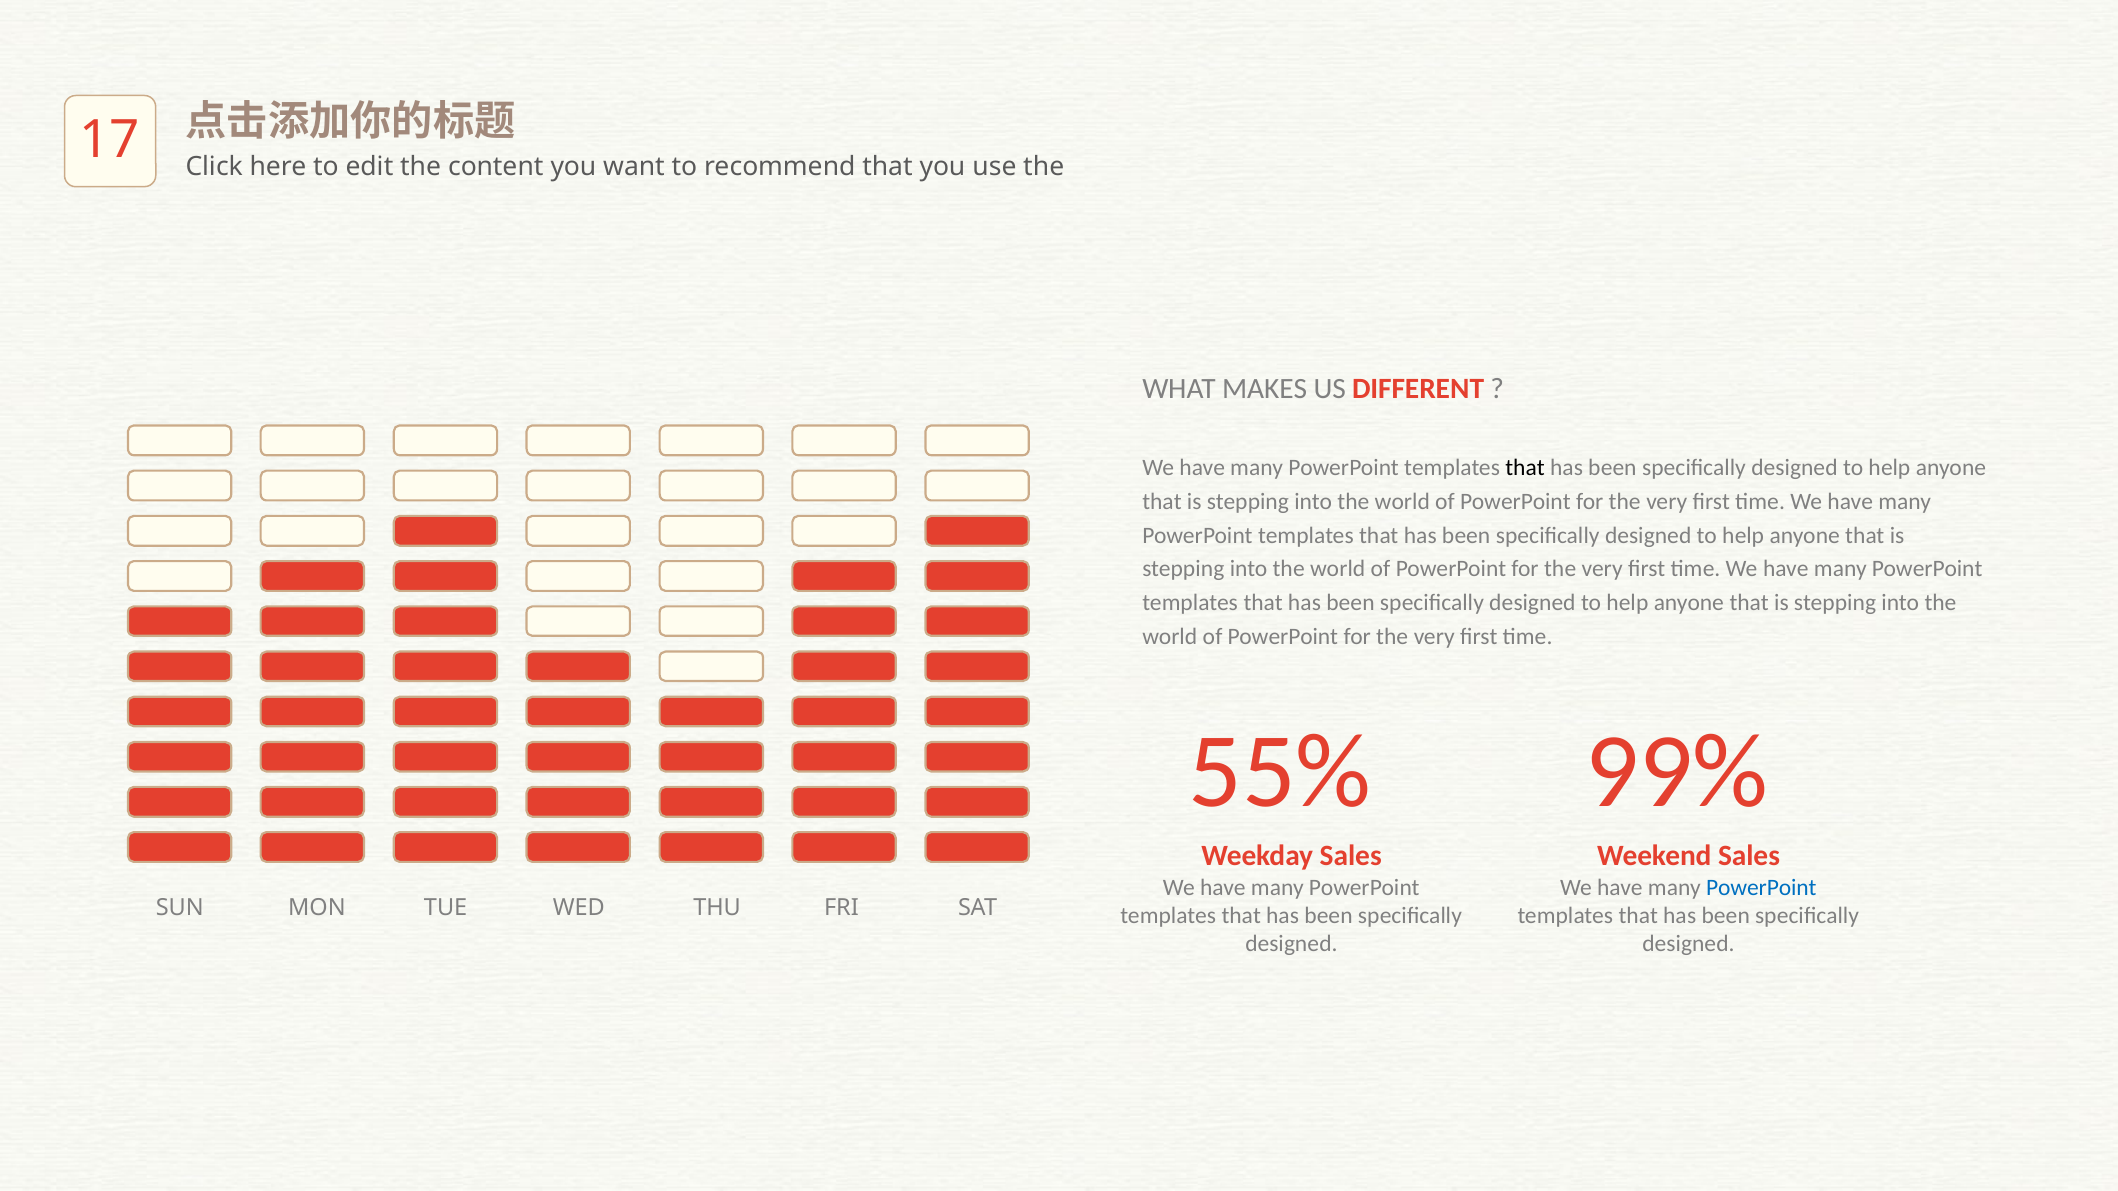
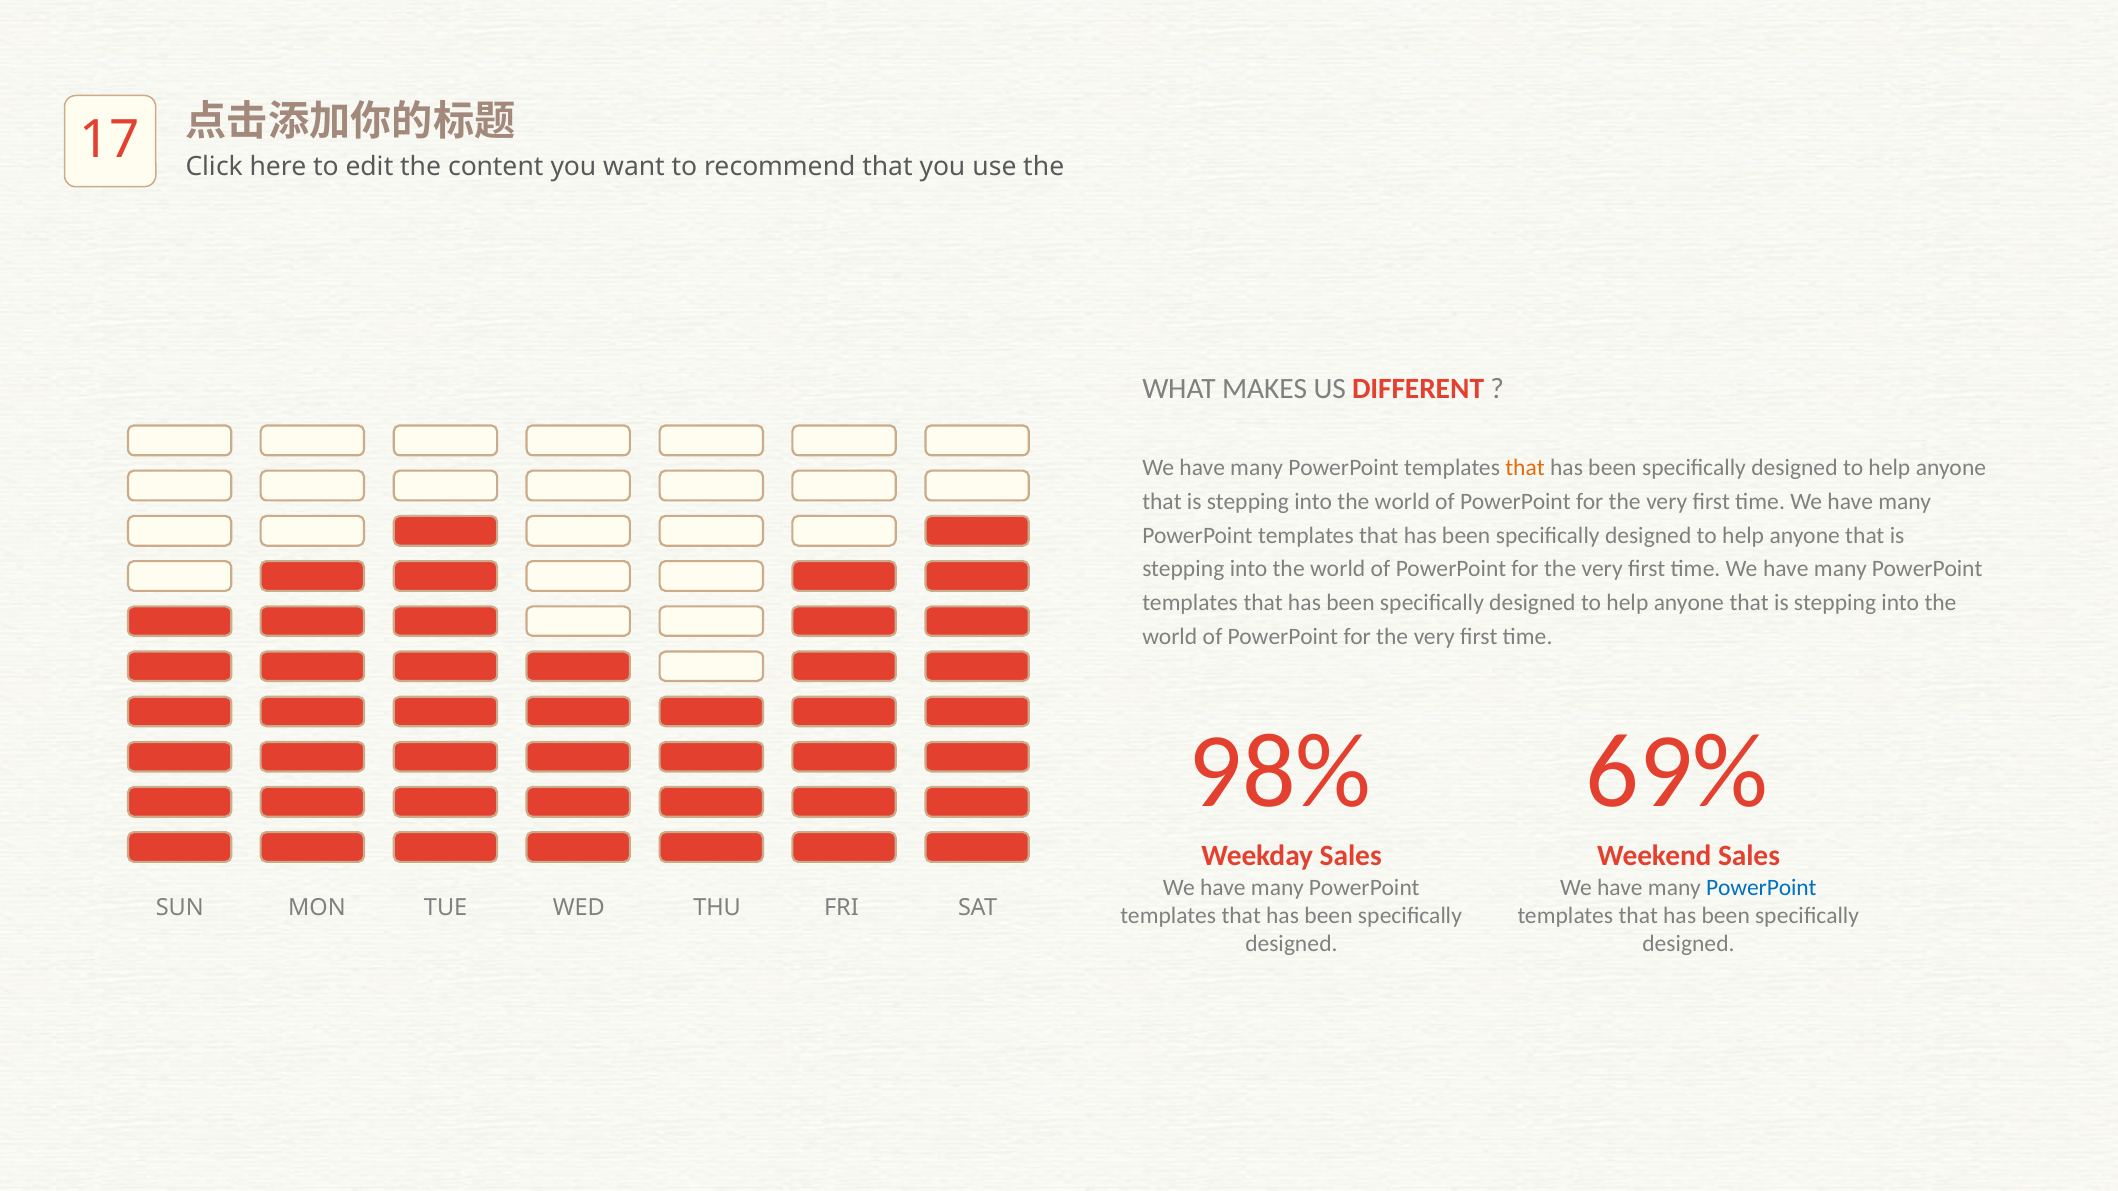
that at (1525, 468) colour: black -> orange
55%: 55% -> 98%
99%: 99% -> 69%
